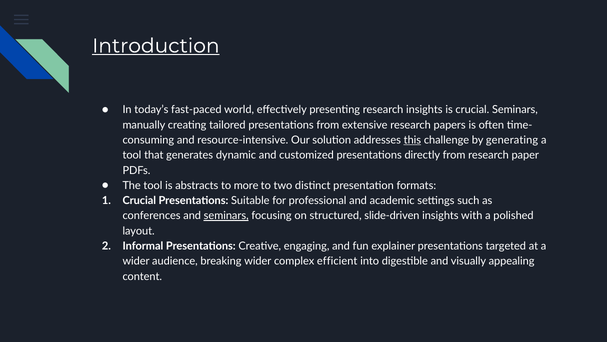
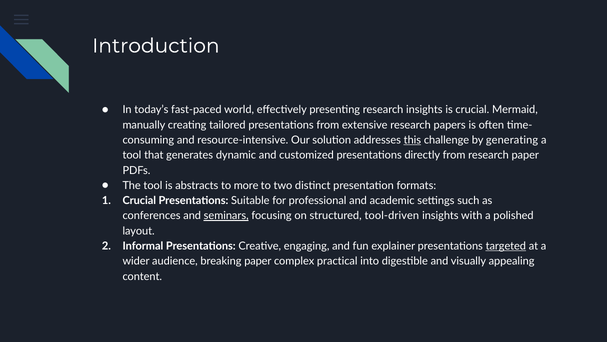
Introduction underline: present -> none
crucial Seminars: Seminars -> Mermaid
slide-driven: slide-driven -> tool-driven
targeted underline: none -> present
breaking wider: wider -> paper
efficient: efficient -> practical
